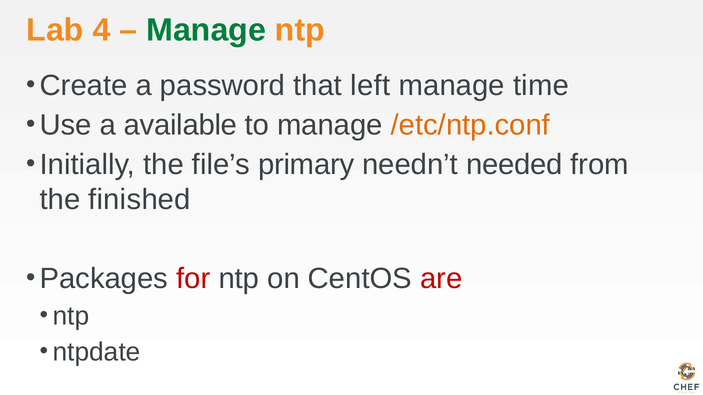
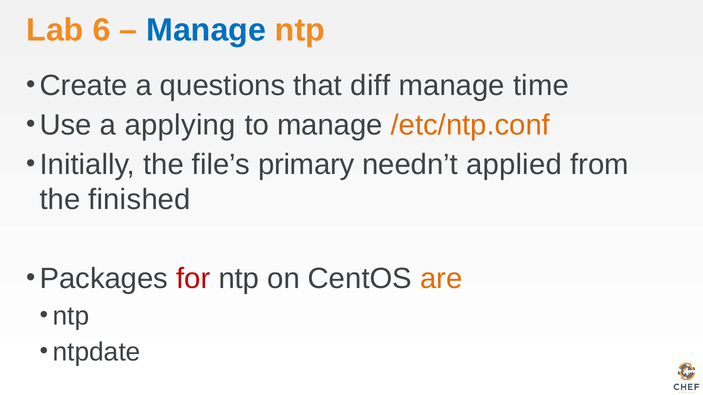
4: 4 -> 6
Manage at (206, 30) colour: green -> blue
password: password -> questions
left: left -> diff
available: available -> applying
needed: needed -> applied
are colour: red -> orange
